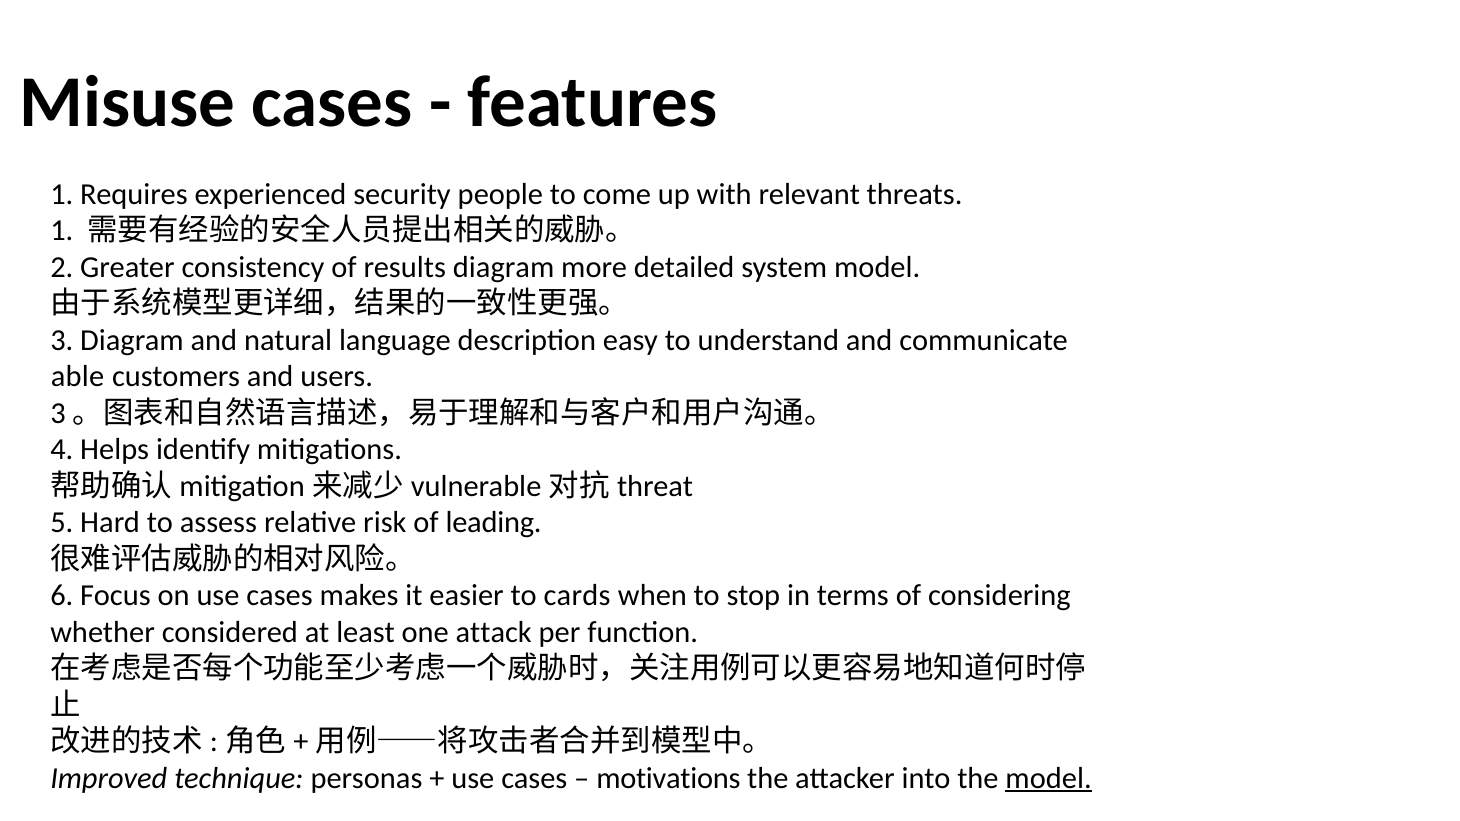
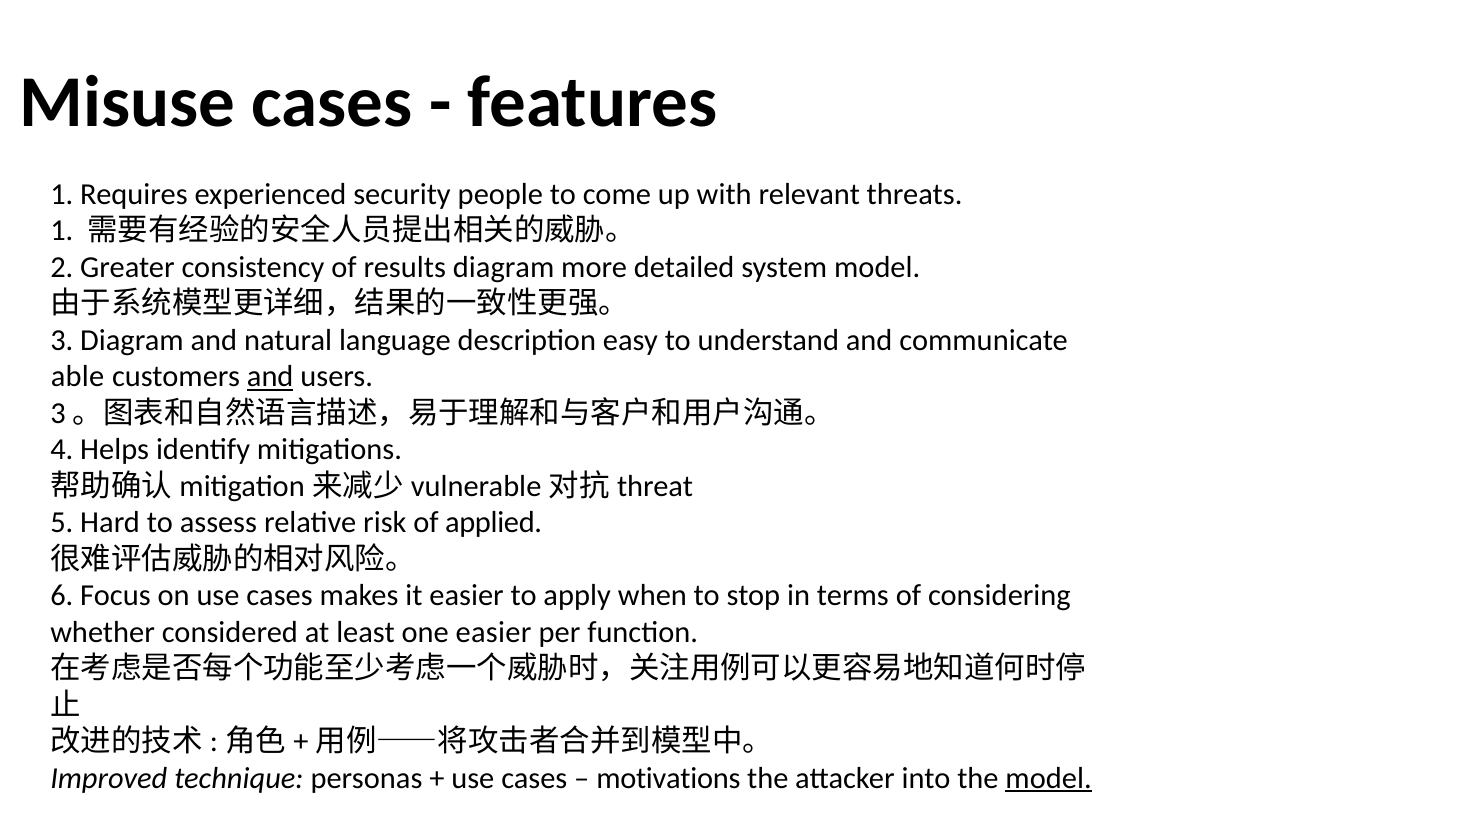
and at (270, 377) underline: none -> present
leading: leading -> applied
cards: cards -> apply
one attack: attack -> easier
